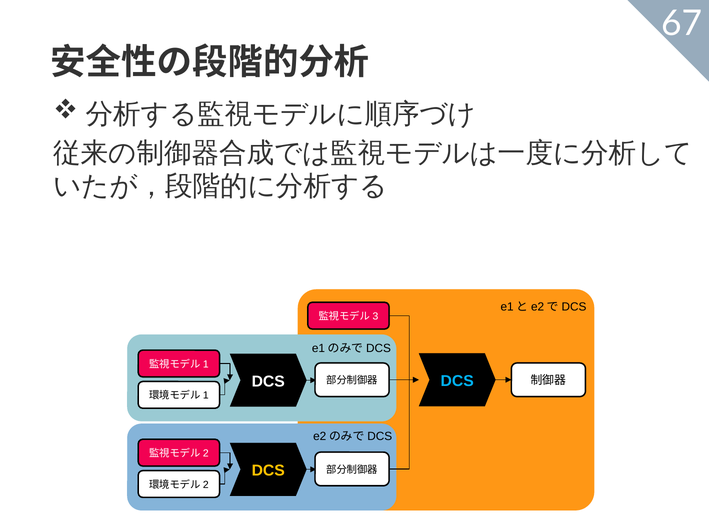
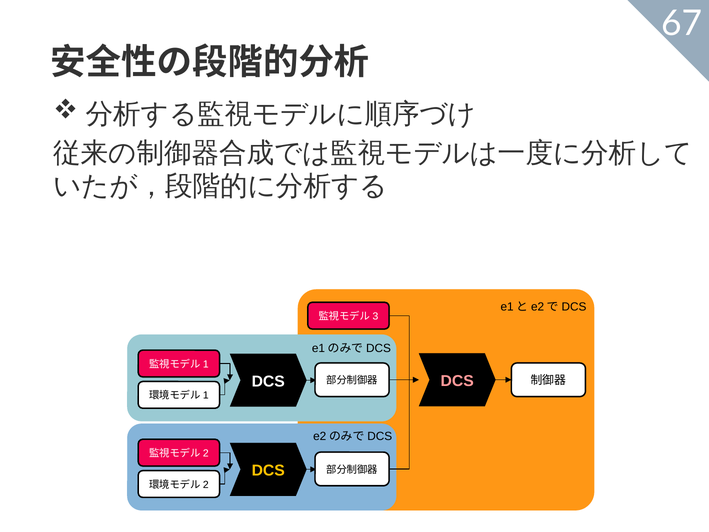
DCS at (457, 381) colour: light blue -> pink
